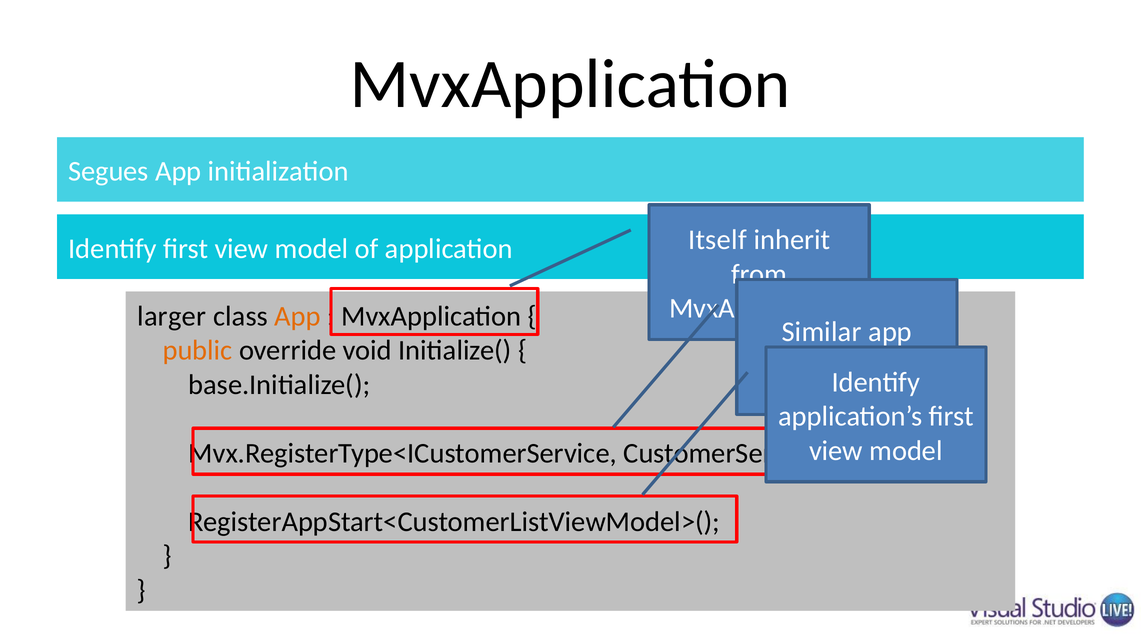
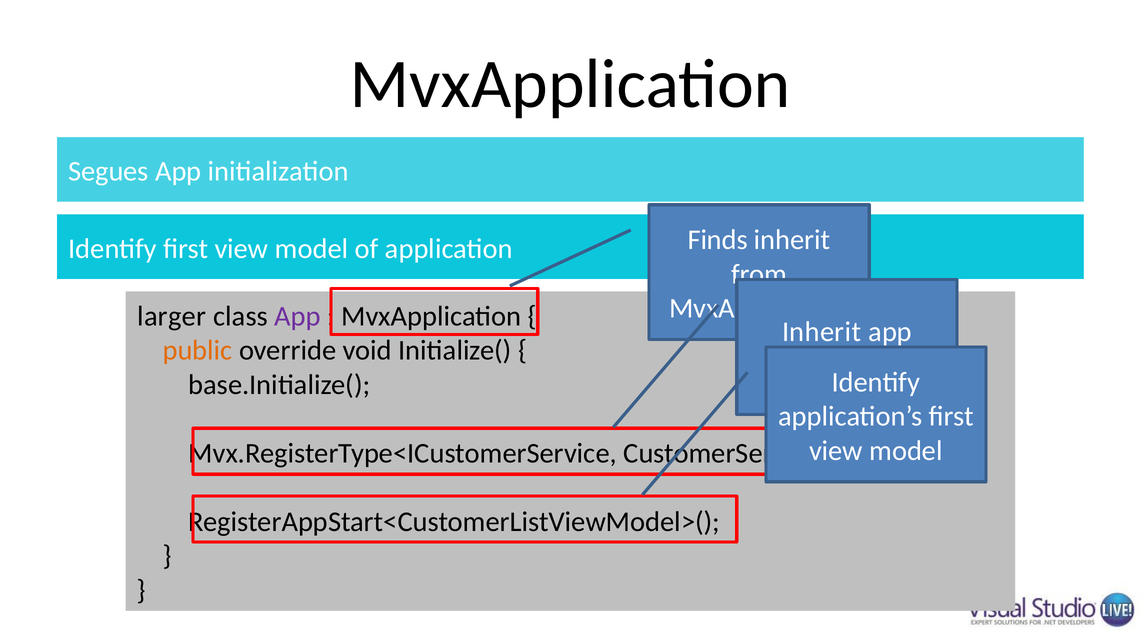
Itself: Itself -> Finds
App at (297, 316) colour: orange -> purple
Similar at (822, 332): Similar -> Inherit
